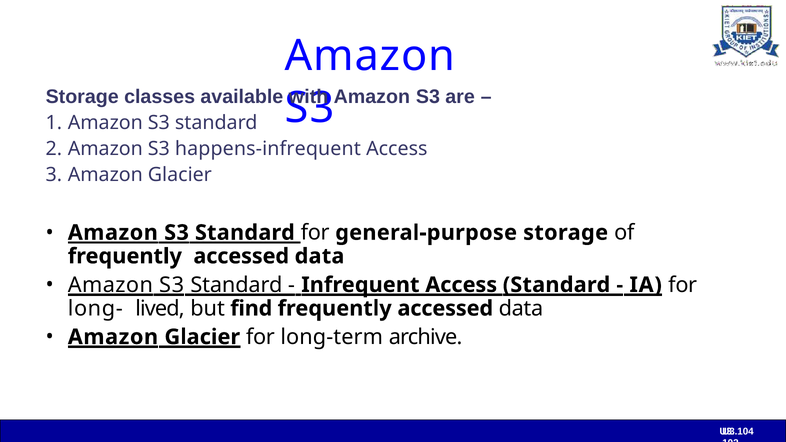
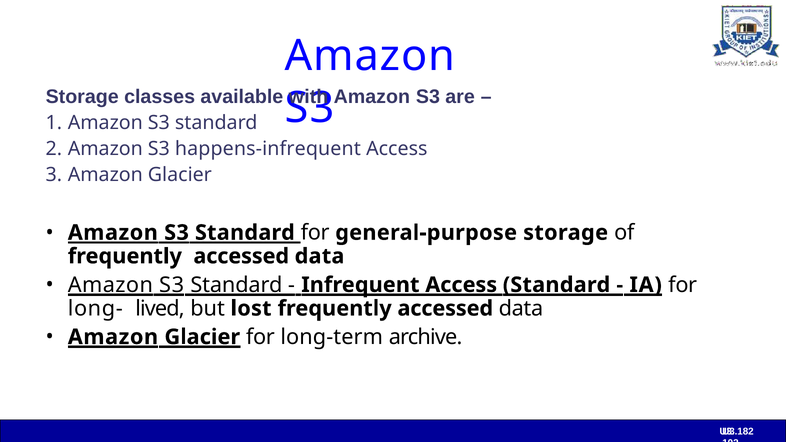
find: find -> lost
104: 104 -> 182
